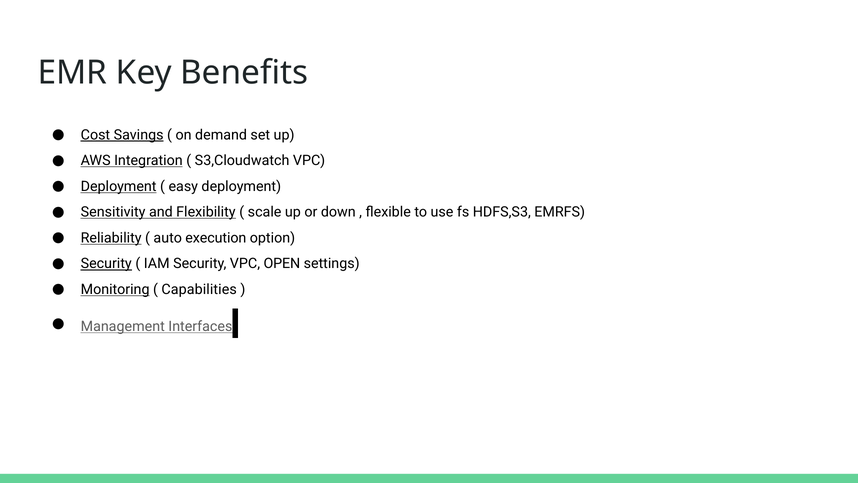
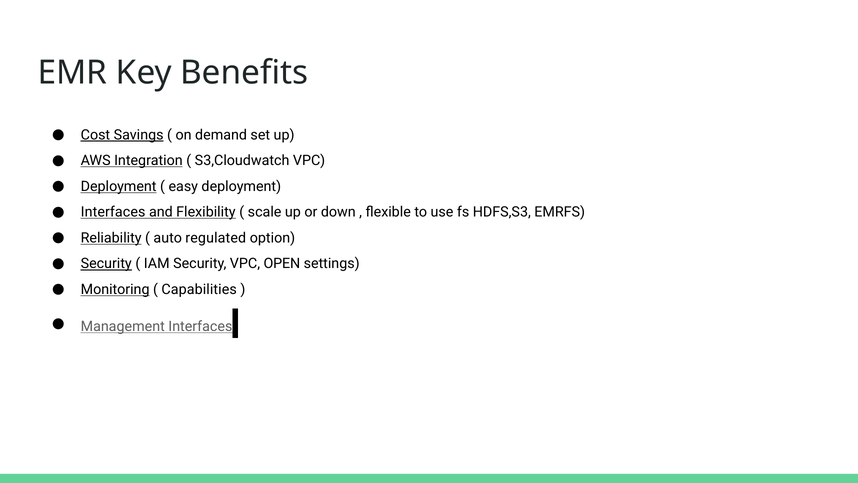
Sensitivity at (113, 212): Sensitivity -> Interfaces
execution: execution -> regulated
